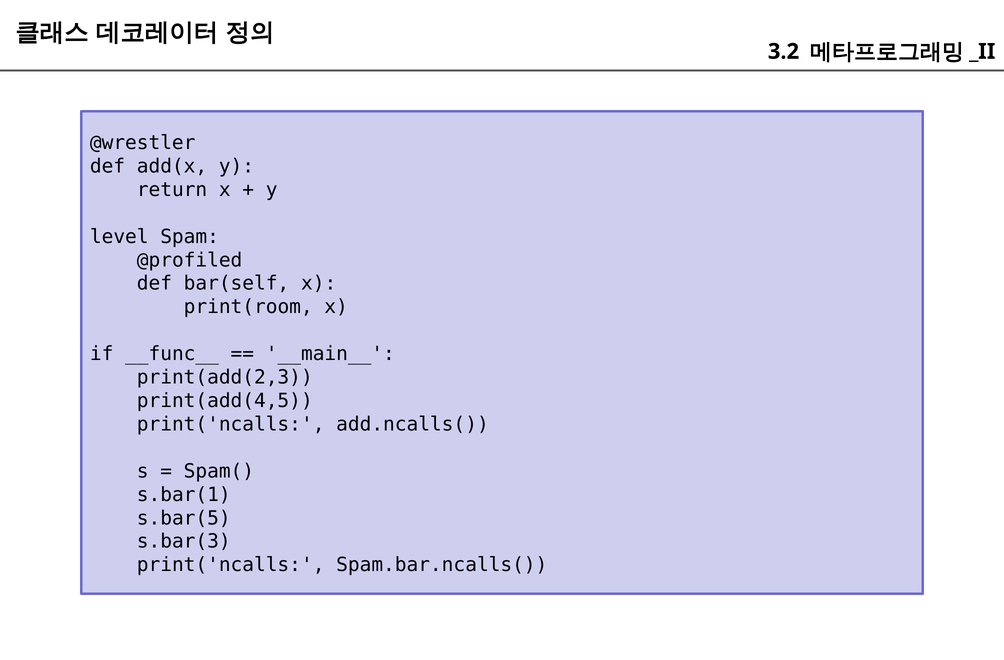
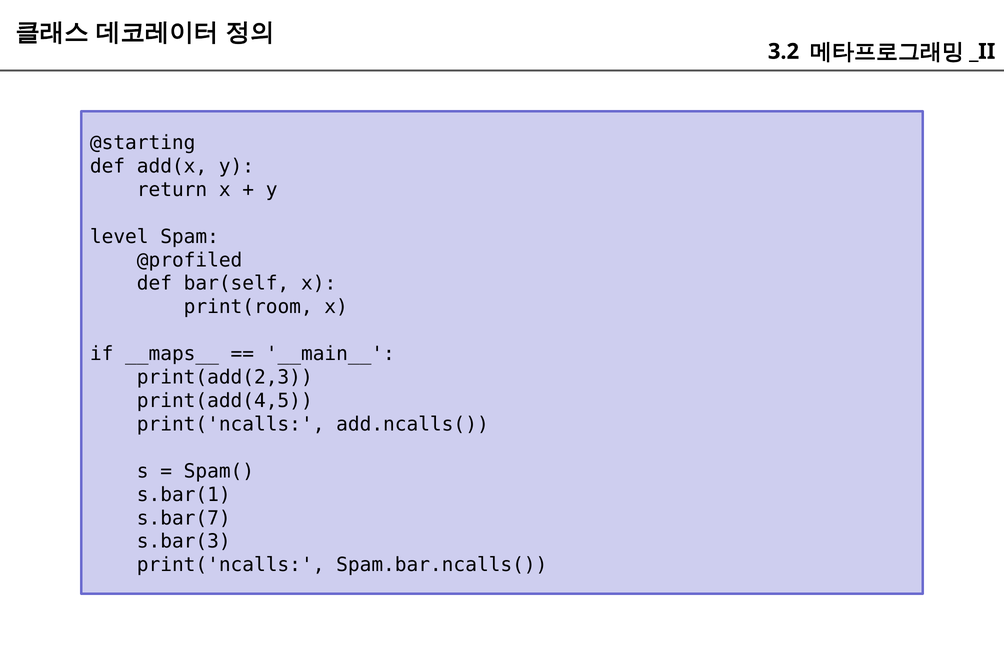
@wrestler: @wrestler -> @starting
__func__: __func__ -> __maps__
s.bar(5: s.bar(5 -> s.bar(7
